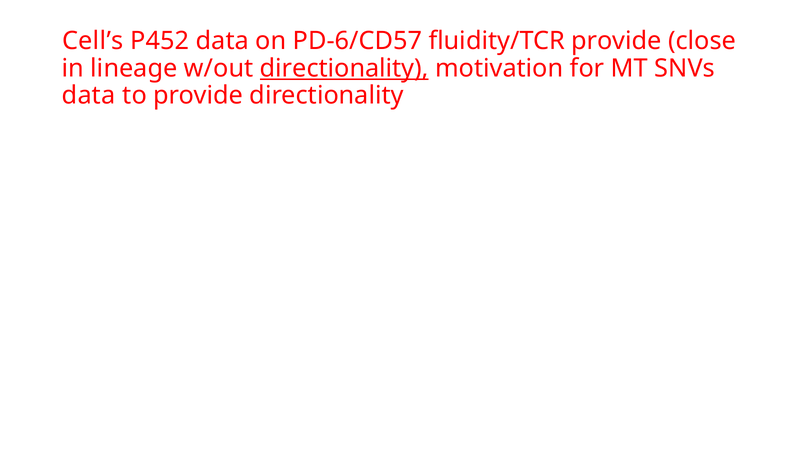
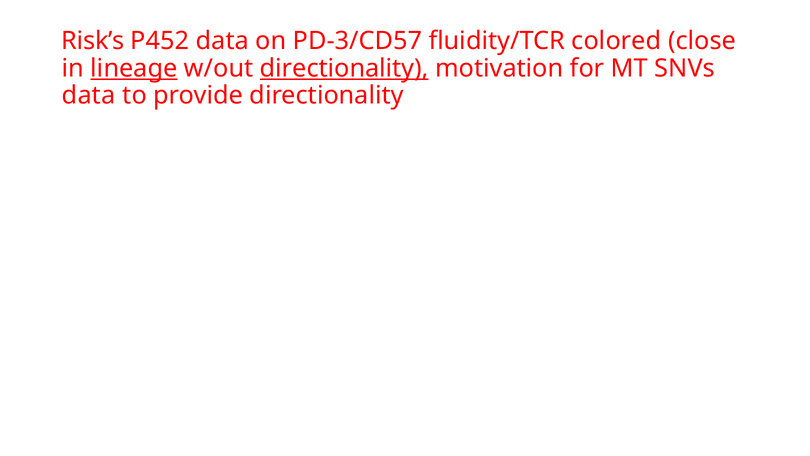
Cell’s: Cell’s -> Risk’s
PD-6/CD57: PD-6/CD57 -> PD-3/CD57
fluidity/TCR provide: provide -> colored
lineage underline: none -> present
